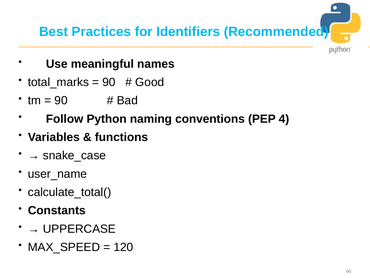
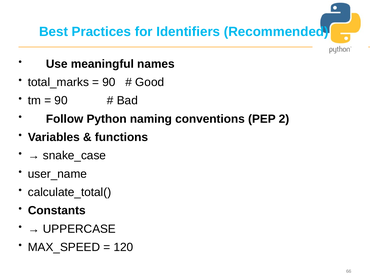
4: 4 -> 2
